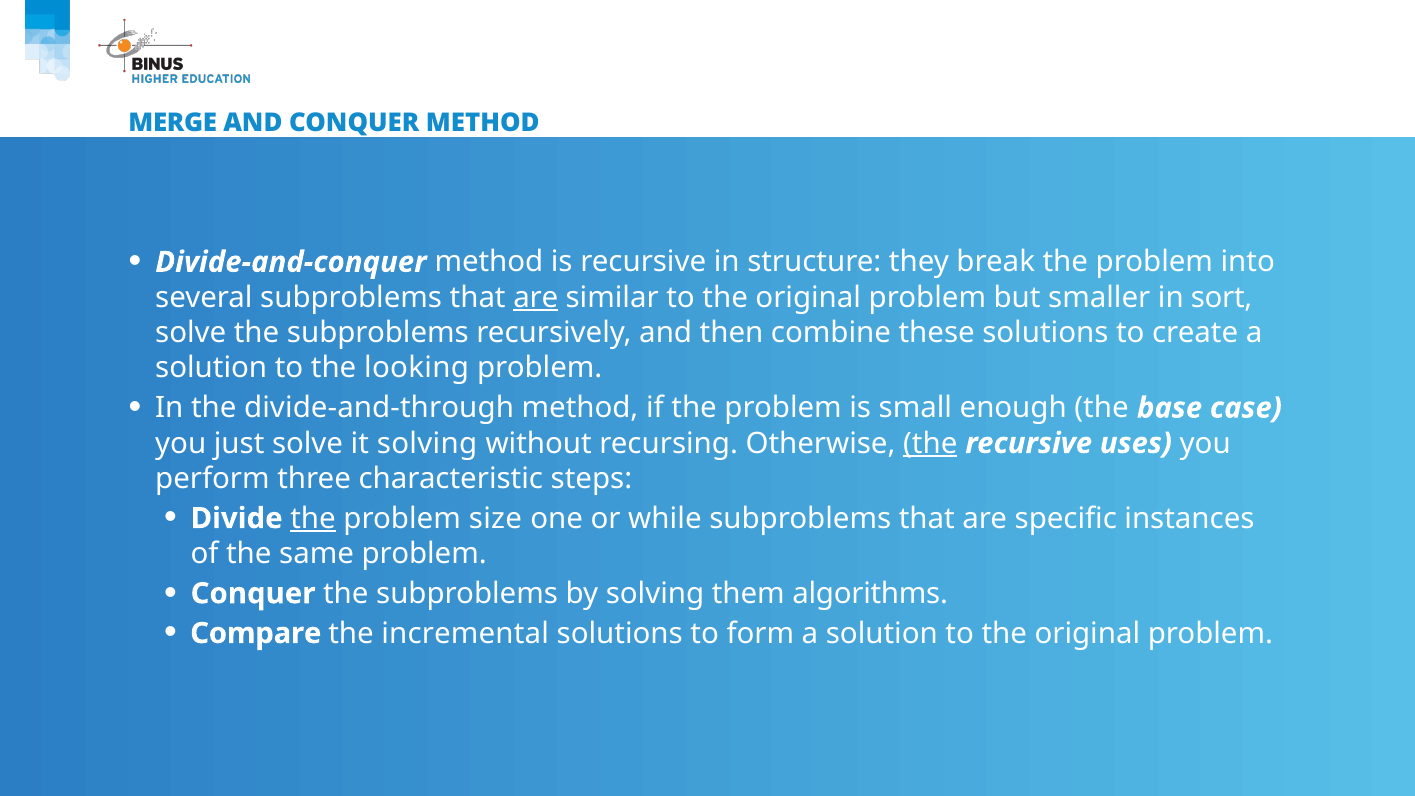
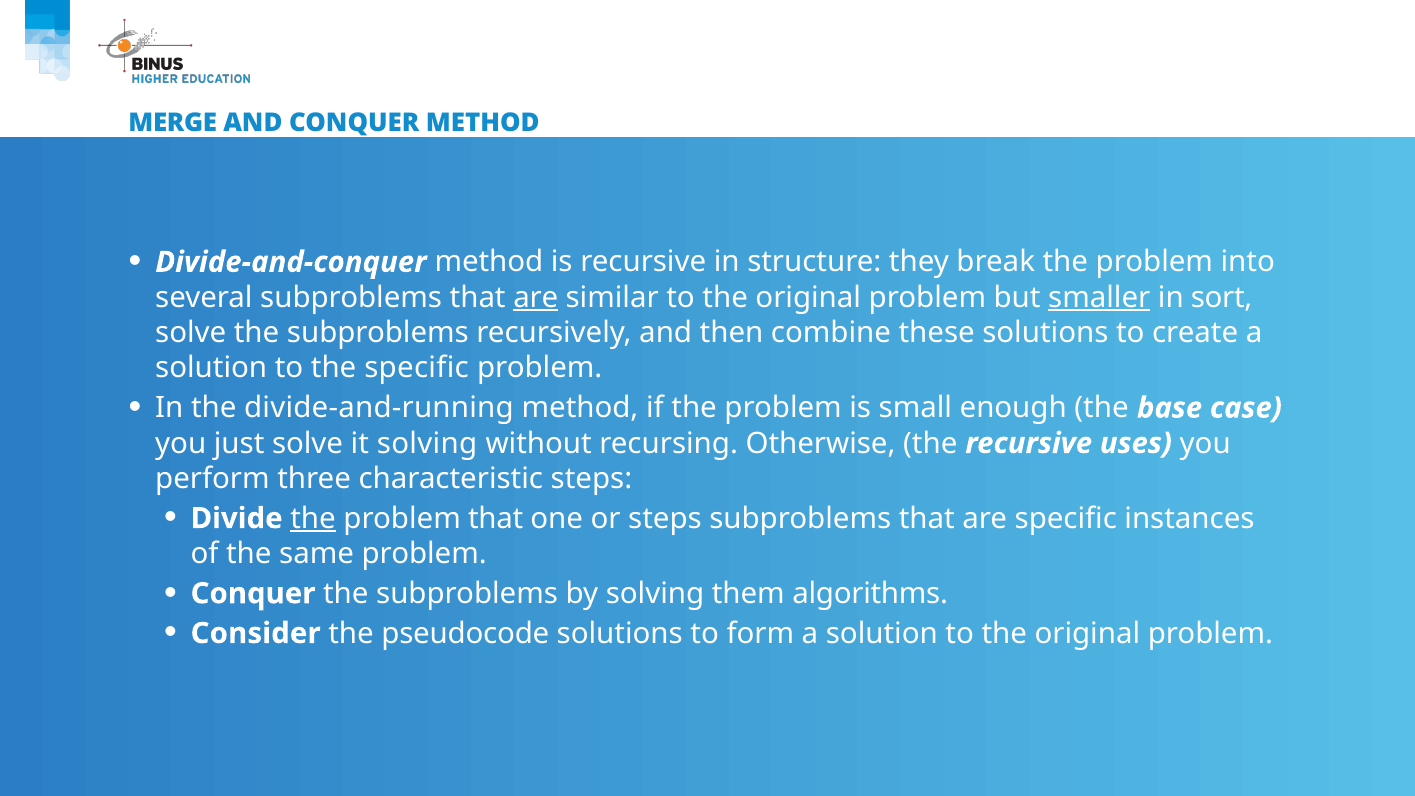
smaller underline: none -> present
the looking: looking -> specific
divide-and-through: divide-and-through -> divide-and-running
the at (930, 443) underline: present -> none
problem size: size -> that
or while: while -> steps
Compare: Compare -> Consider
incremental: incremental -> pseudocode
